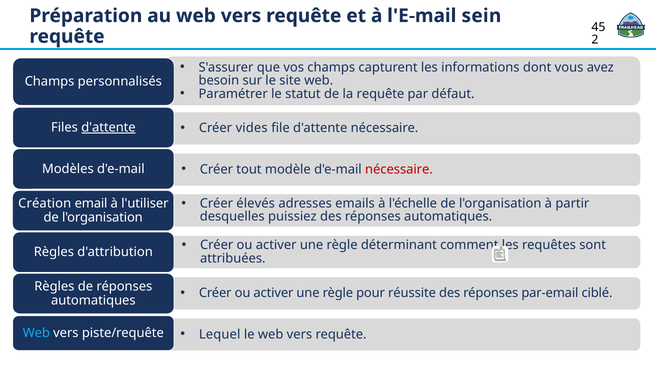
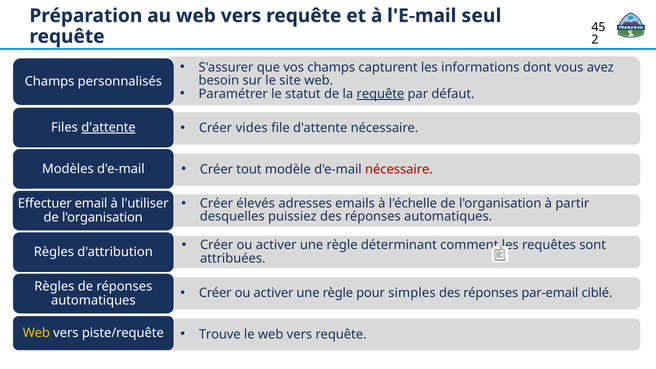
sein: sein -> seul
requête at (380, 94) underline: none -> present
Création: Création -> Effectuer
réussite: réussite -> simples
Lequel: Lequel -> Trouve
Web at (36, 333) colour: light blue -> yellow
